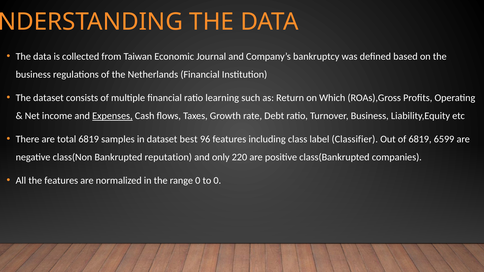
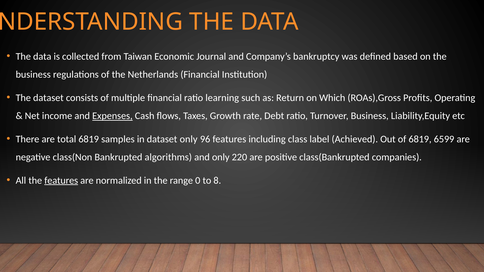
dataset best: best -> only
Classifier: Classifier -> Achieved
reputation: reputation -> algorithms
features at (61, 181) underline: none -> present
to 0: 0 -> 8
